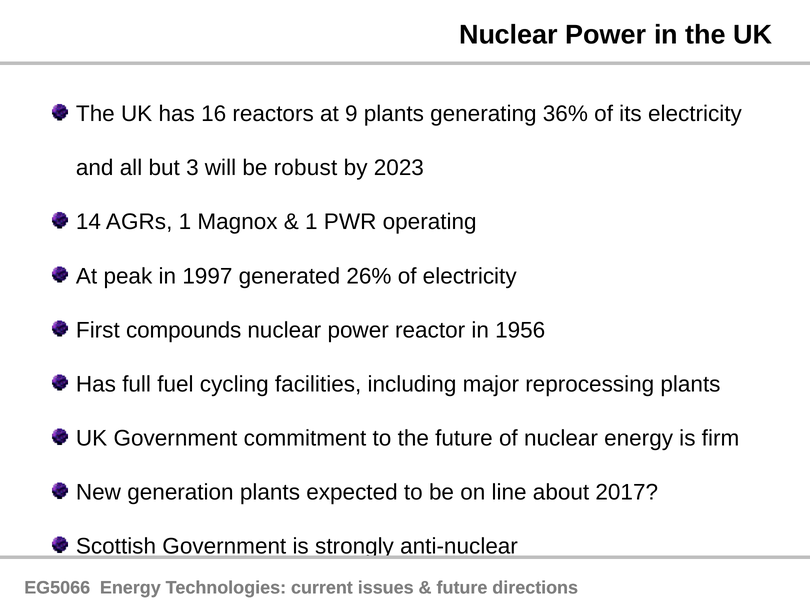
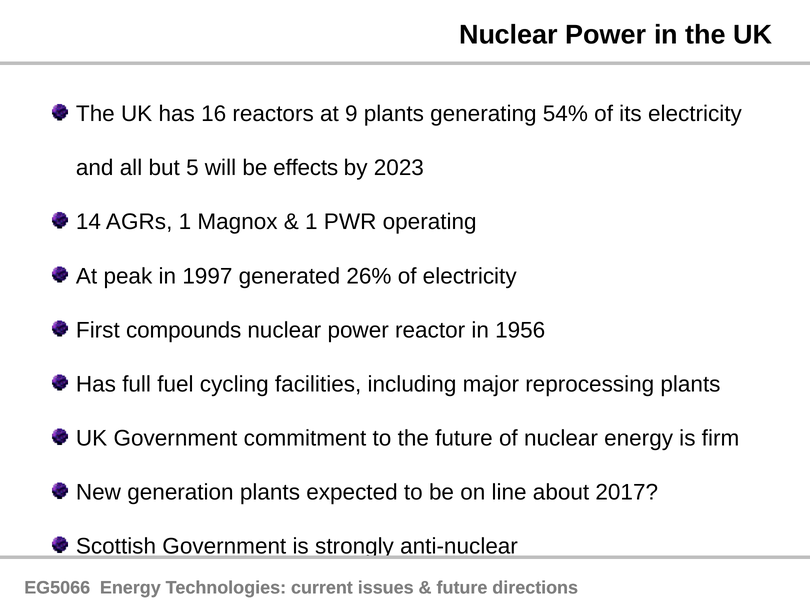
36%: 36% -> 54%
3: 3 -> 5
robust: robust -> effects
